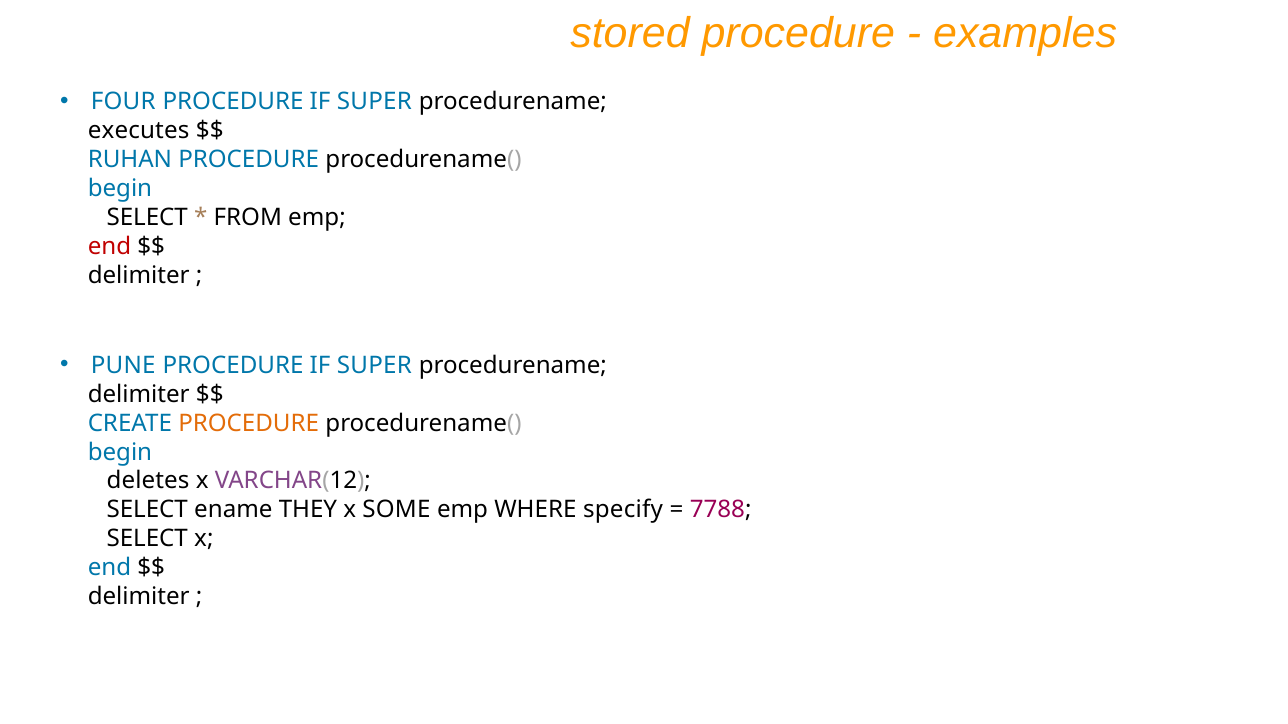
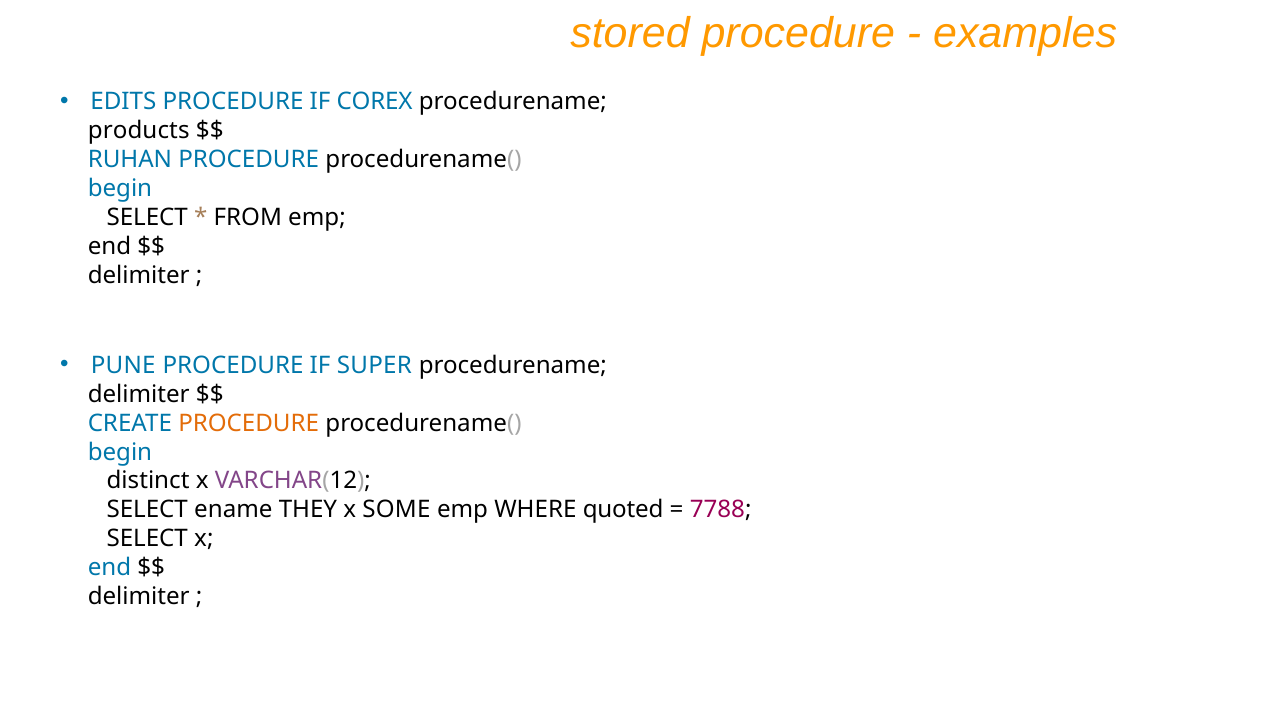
FOUR: FOUR -> EDITS
SUPER at (374, 102): SUPER -> COREX
executes: executes -> products
end at (109, 247) colour: red -> black
deletes: deletes -> distinct
specify: specify -> quoted
